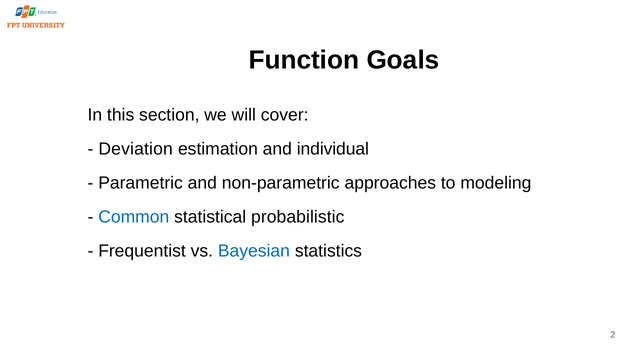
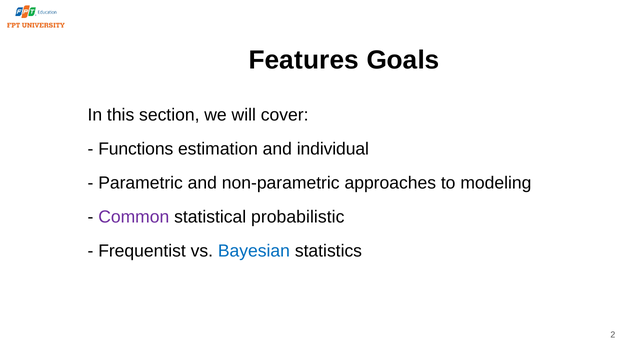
Function: Function -> Features
Deviation: Deviation -> Functions
Common colour: blue -> purple
